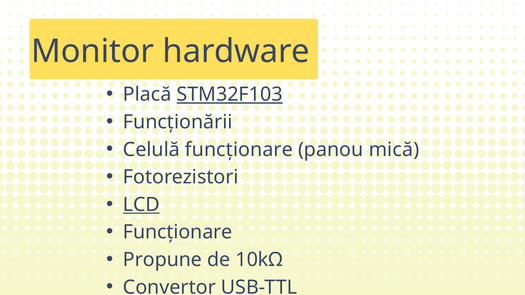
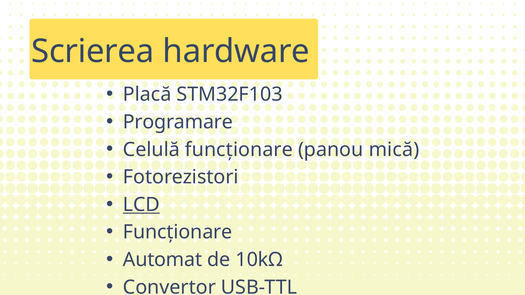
Monitor: Monitor -> Scrierea
STM32F103 underline: present -> none
Funcționării: Funcționării -> Programare
Propune: Propune -> Automat
